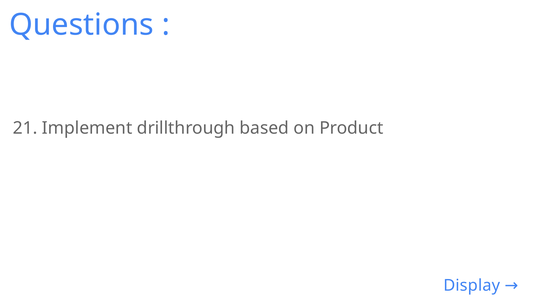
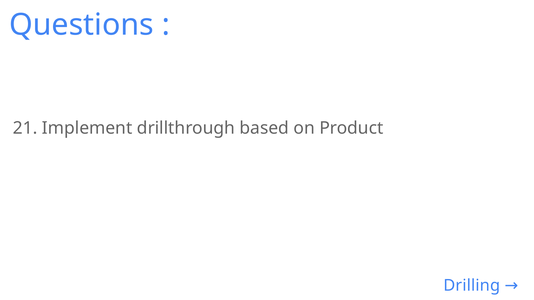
Display: Display -> Drilling
